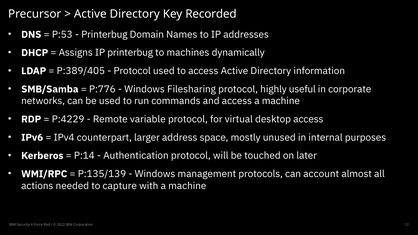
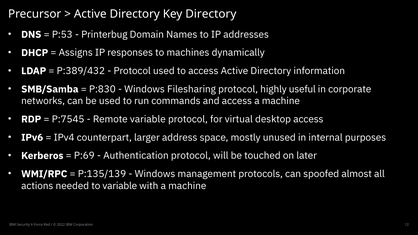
Key Recorded: Recorded -> Directory
IP printerbug: printerbug -> responses
P:389/405: P:389/405 -> P:389/432
P:776: P:776 -> P:830
P:4229: P:4229 -> P:7545
P:14: P:14 -> P:69
account: account -> spoofed
to capture: capture -> variable
